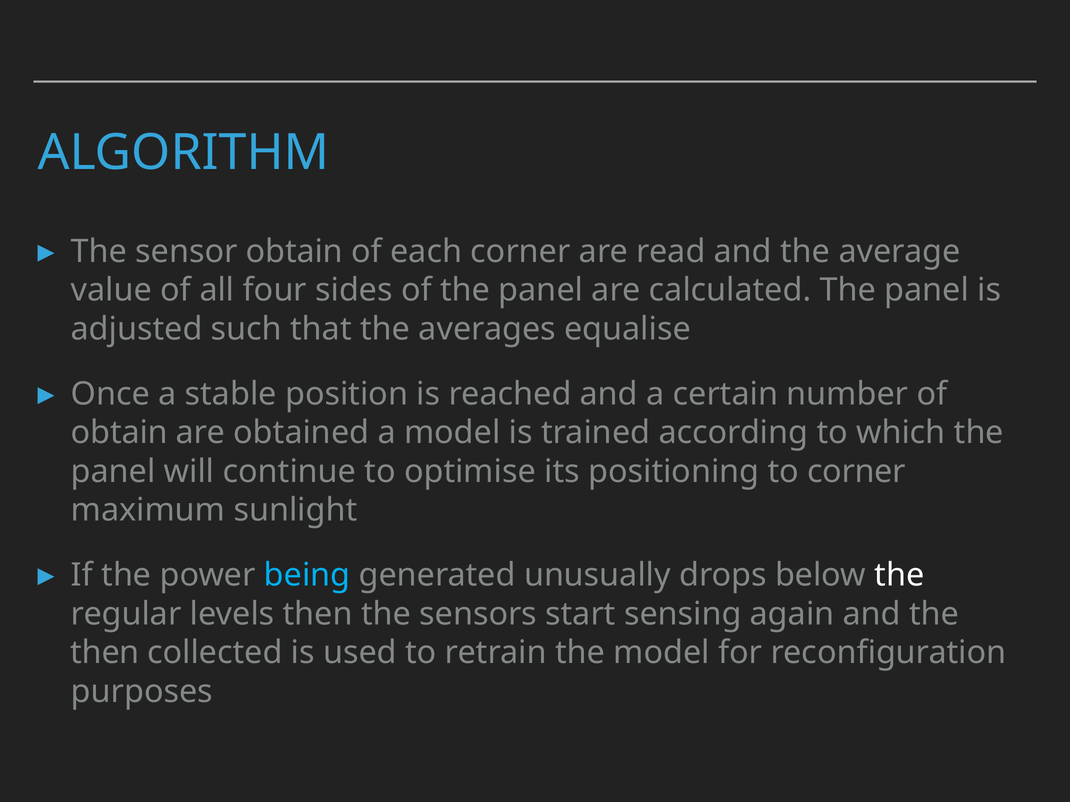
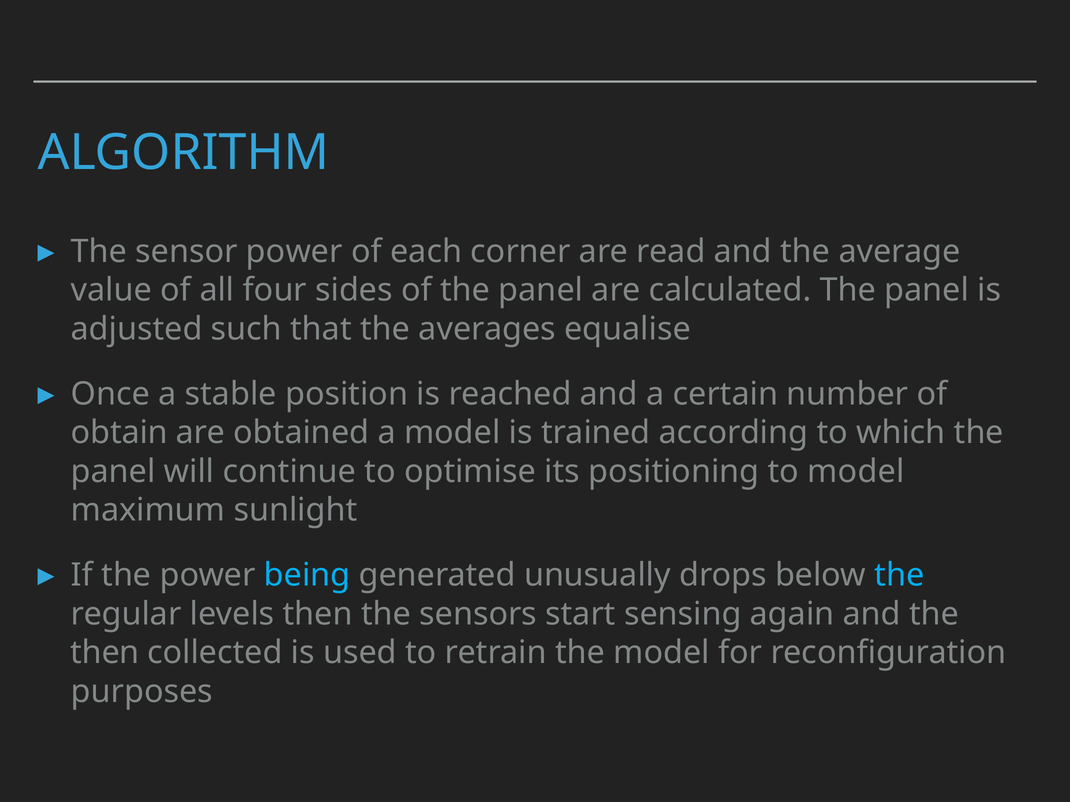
sensor obtain: obtain -> power
to corner: corner -> model
the at (899, 575) colour: white -> light blue
